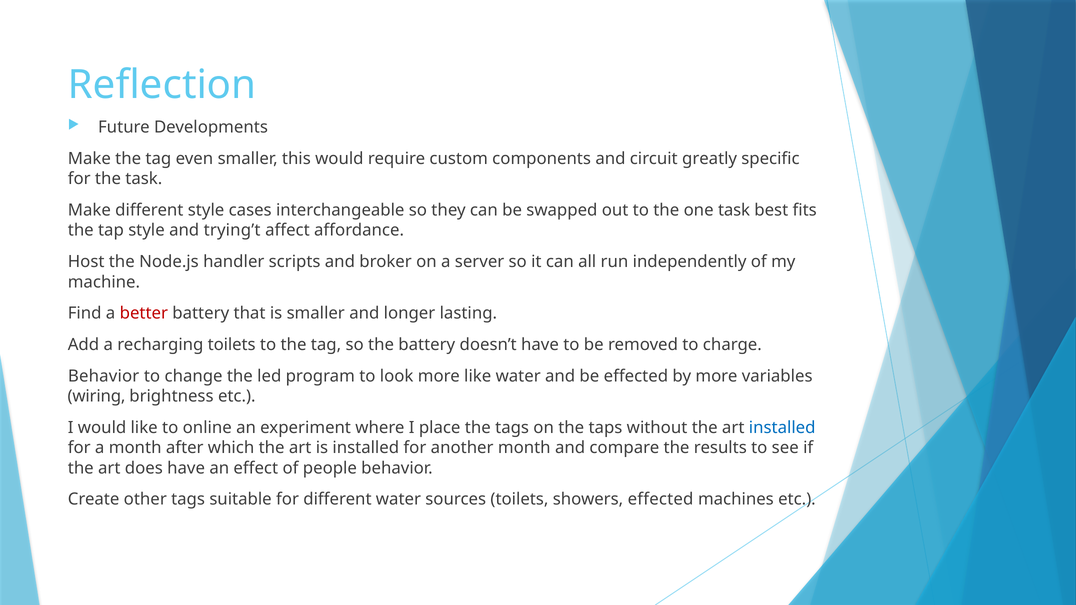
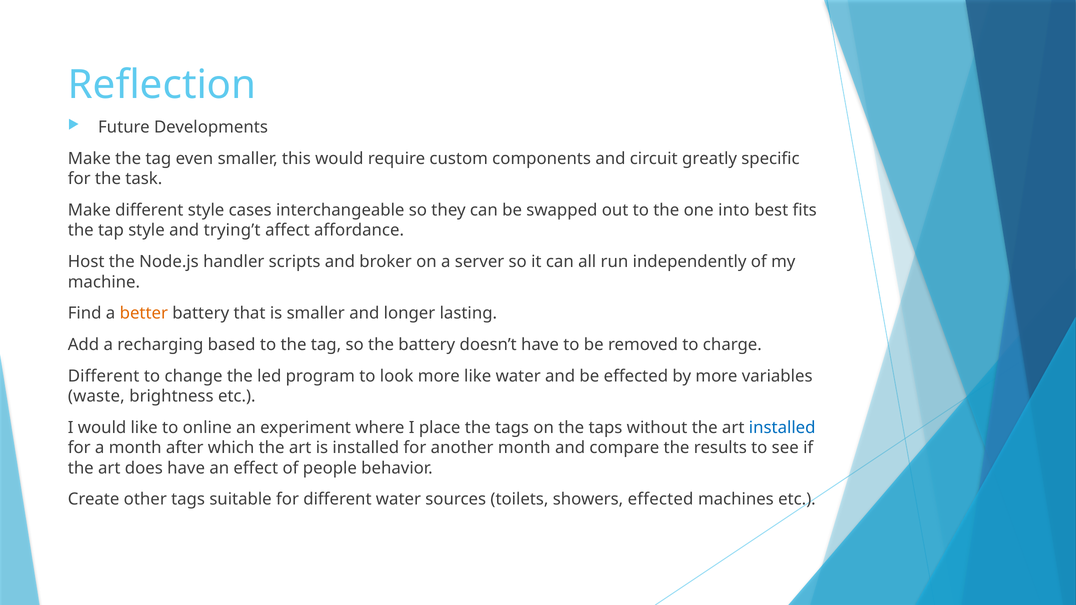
one task: task -> into
better colour: red -> orange
recharging toilets: toilets -> based
Behavior at (104, 376): Behavior -> Different
wiring: wiring -> waste
